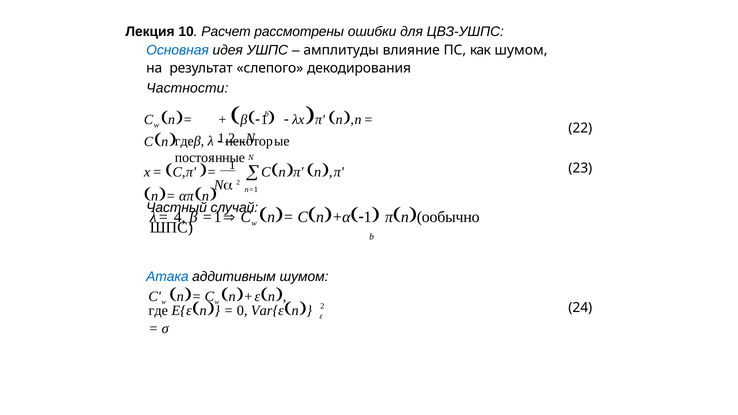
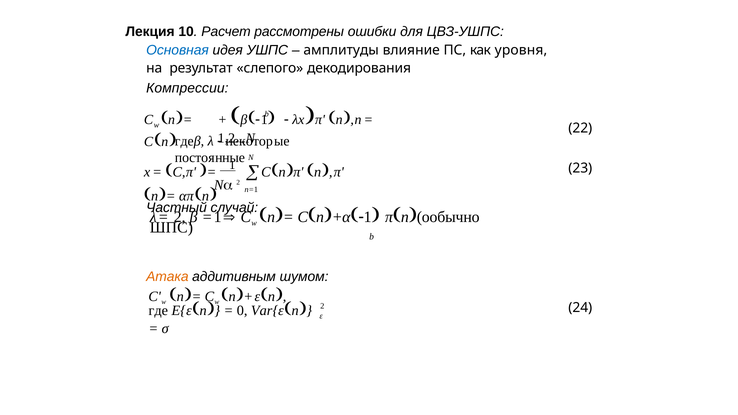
как шумом: шумом -> уровня
Частности: Частности -> Компрессии
λ= 4: 4 -> 2
Атака colour: blue -> orange
